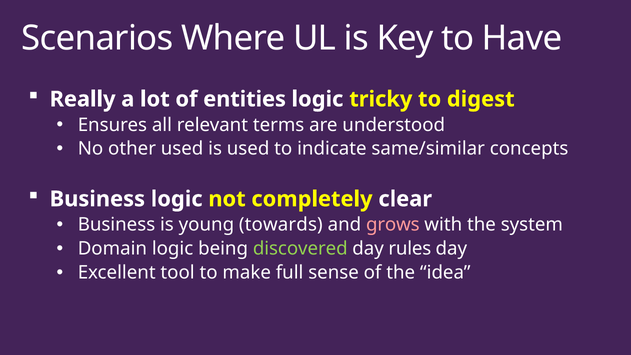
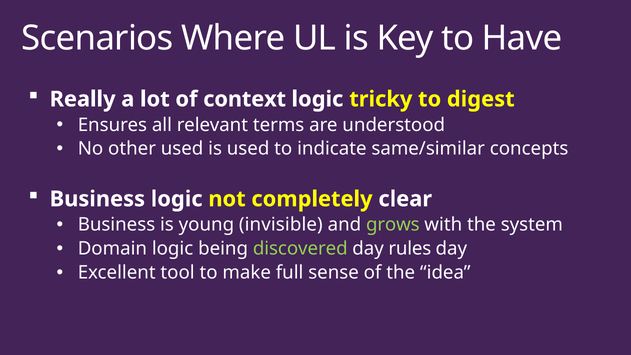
entities: entities -> context
towards: towards -> invisible
grows colour: pink -> light green
